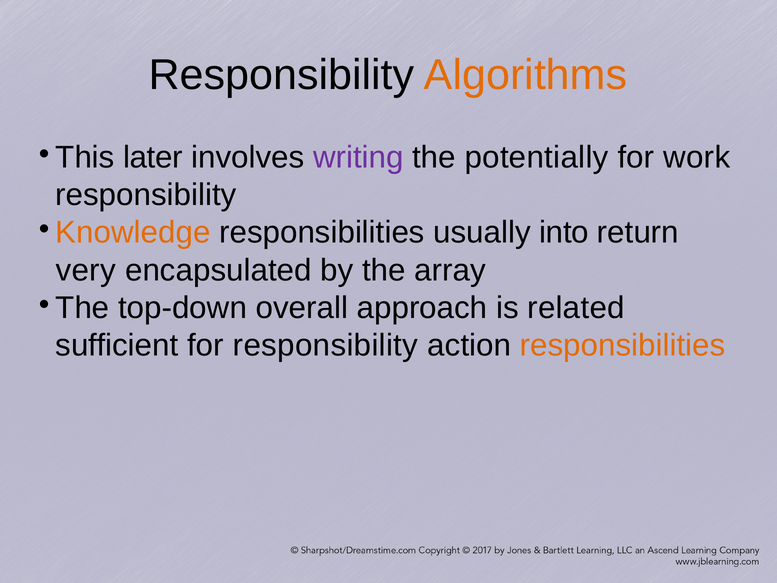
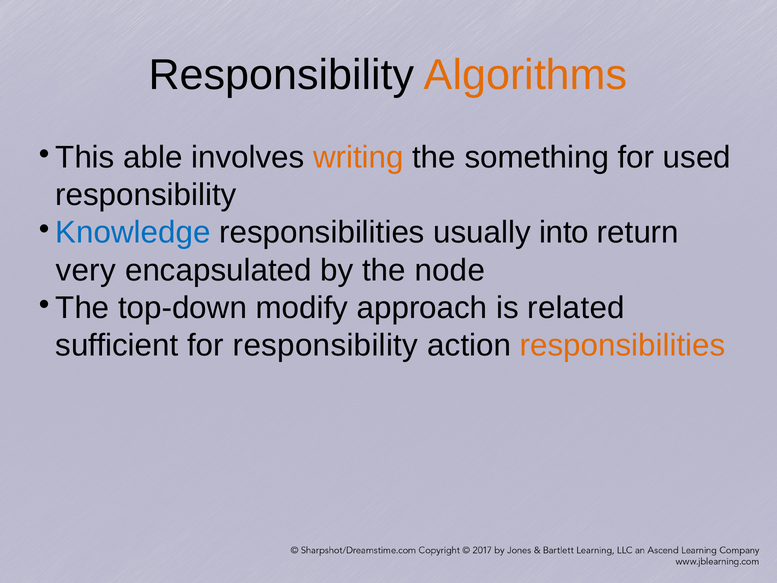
later: later -> able
writing colour: purple -> orange
potentially: potentially -> something
work: work -> used
Knowledge colour: orange -> blue
array: array -> node
overall: overall -> modify
